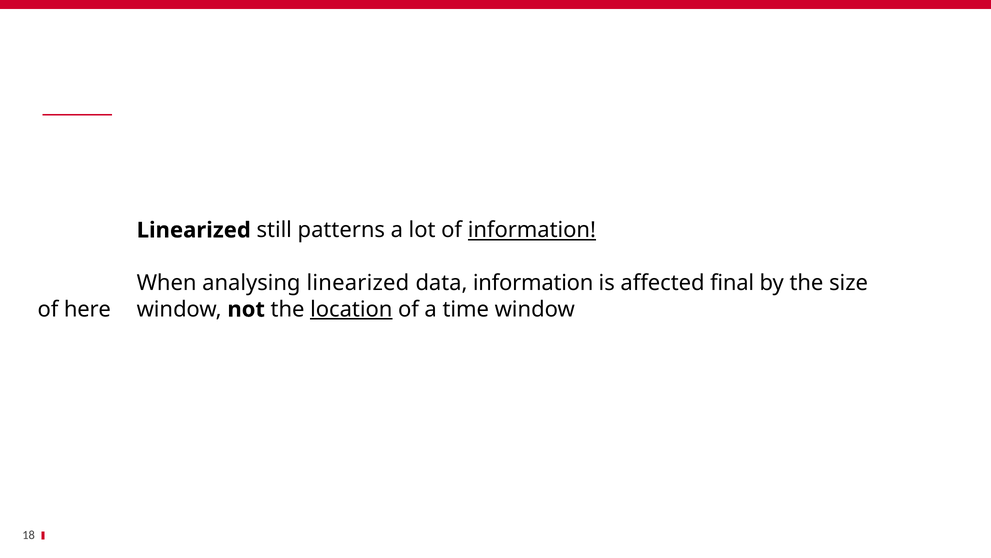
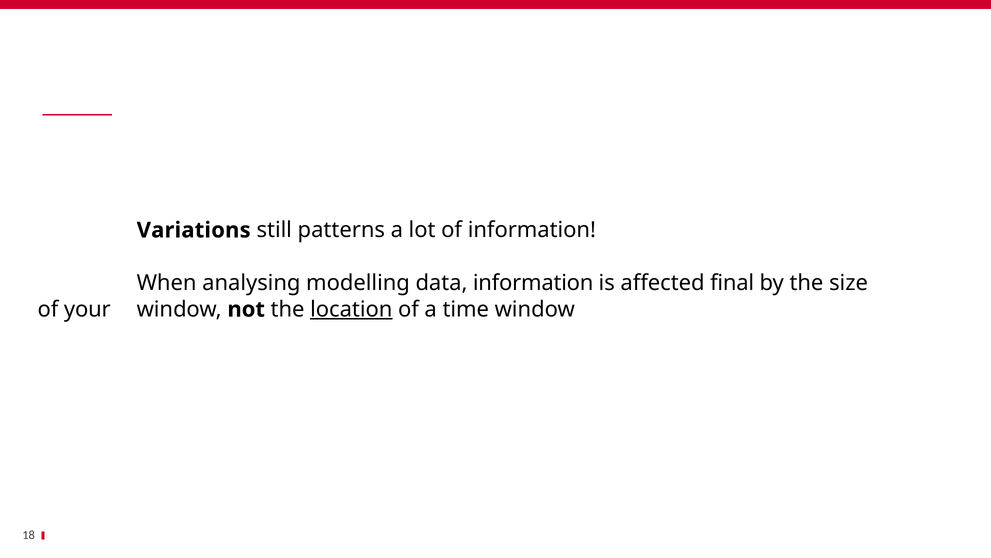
Linearized at (194, 230): Linearized -> Variations
information at (532, 230) underline: present -> none
analysing linearized: linearized -> modelling
here: here -> your
